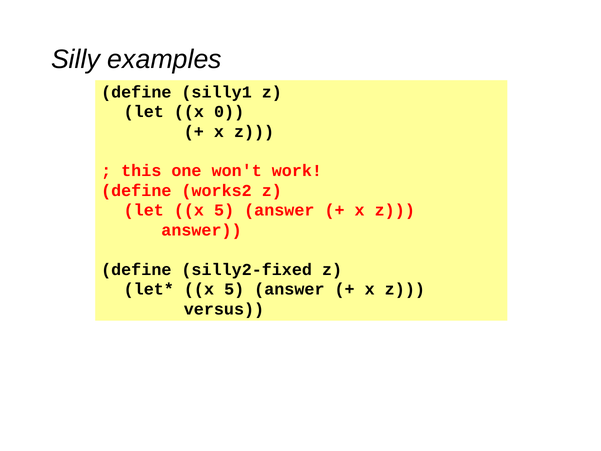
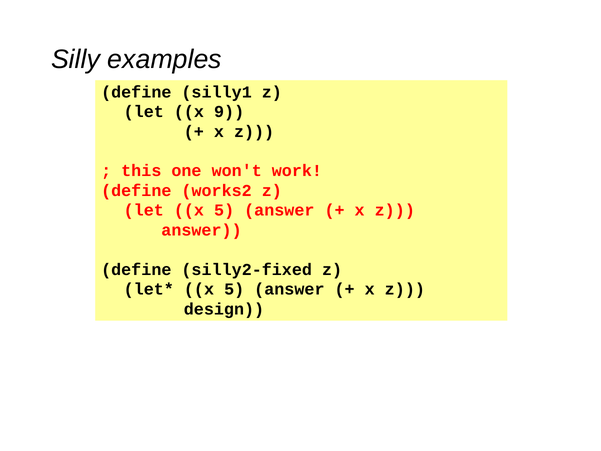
0: 0 -> 9
versus: versus -> design
